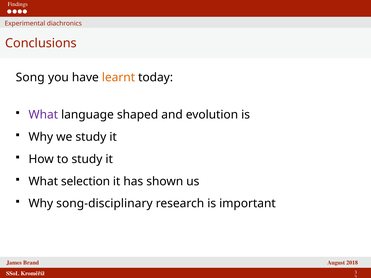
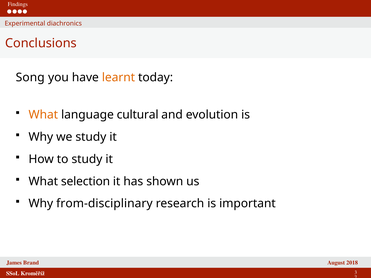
What at (43, 115) colour: purple -> orange
shaped: shaped -> cultural
song-disciplinary: song-disciplinary -> from-disciplinary
